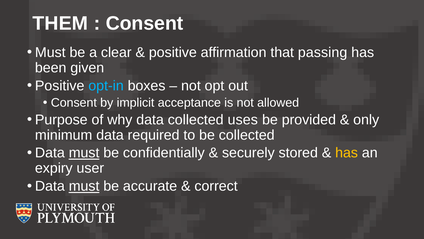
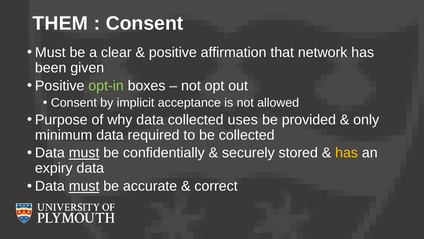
passing: passing -> network
opt-in colour: light blue -> light green
expiry user: user -> data
